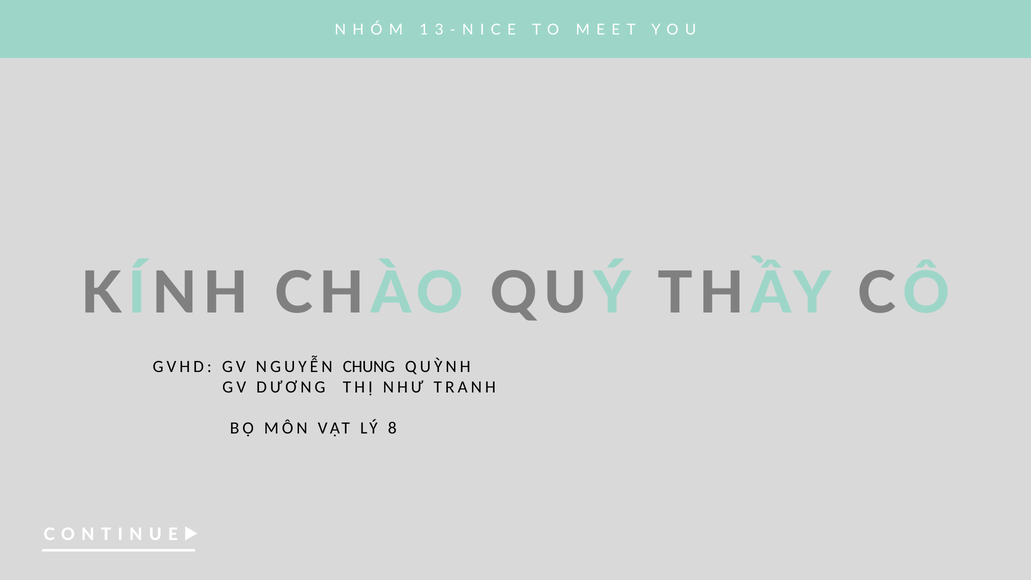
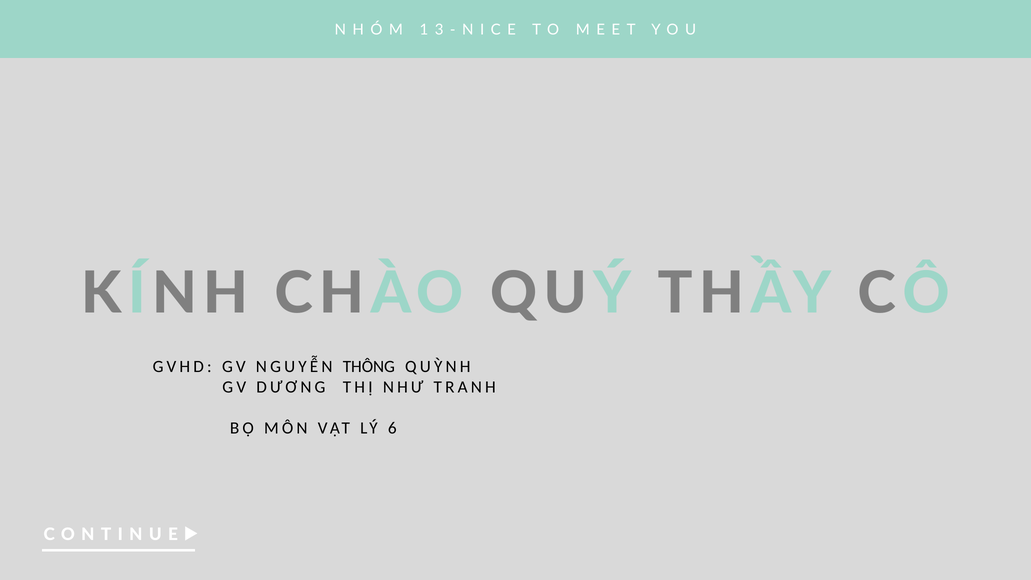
CHUNG: CHUNG -> THÔNG
8: 8 -> 6
